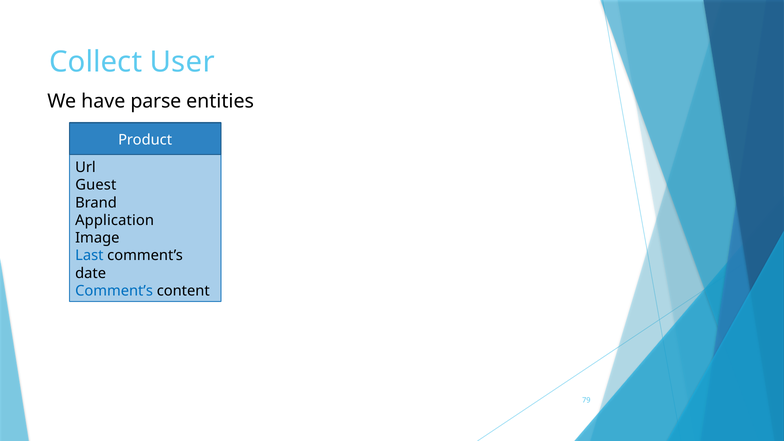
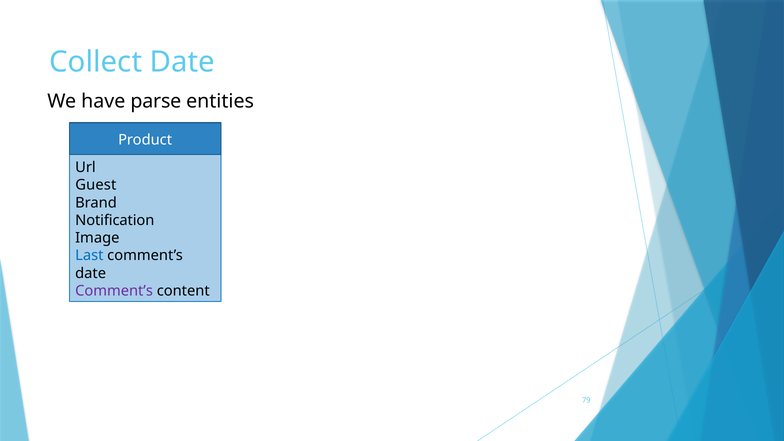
Collect User: User -> Date
Application: Application -> Notification
Comment’s at (114, 291) colour: blue -> purple
